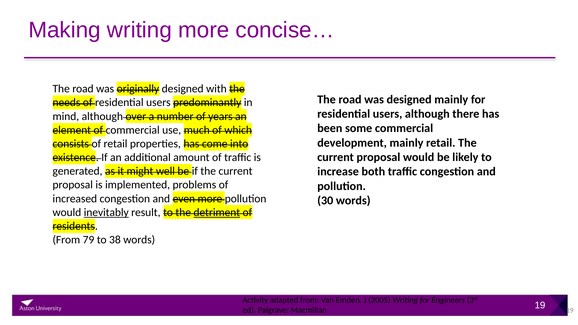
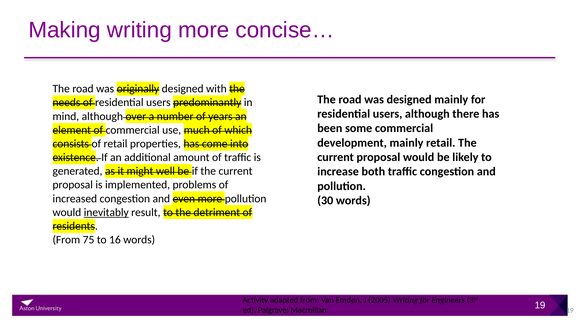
detriment underline: present -> none
79: 79 -> 75
38: 38 -> 16
